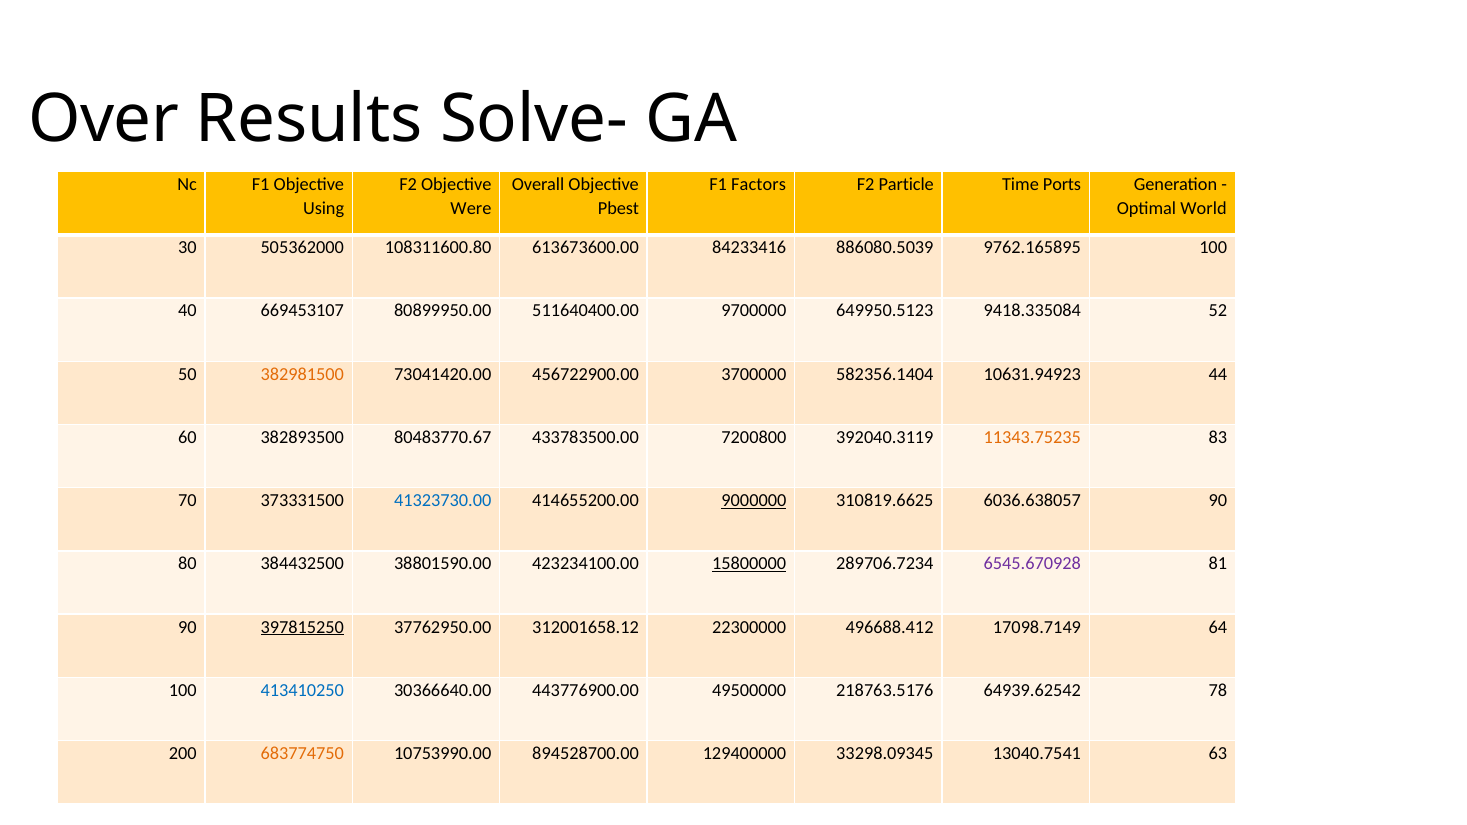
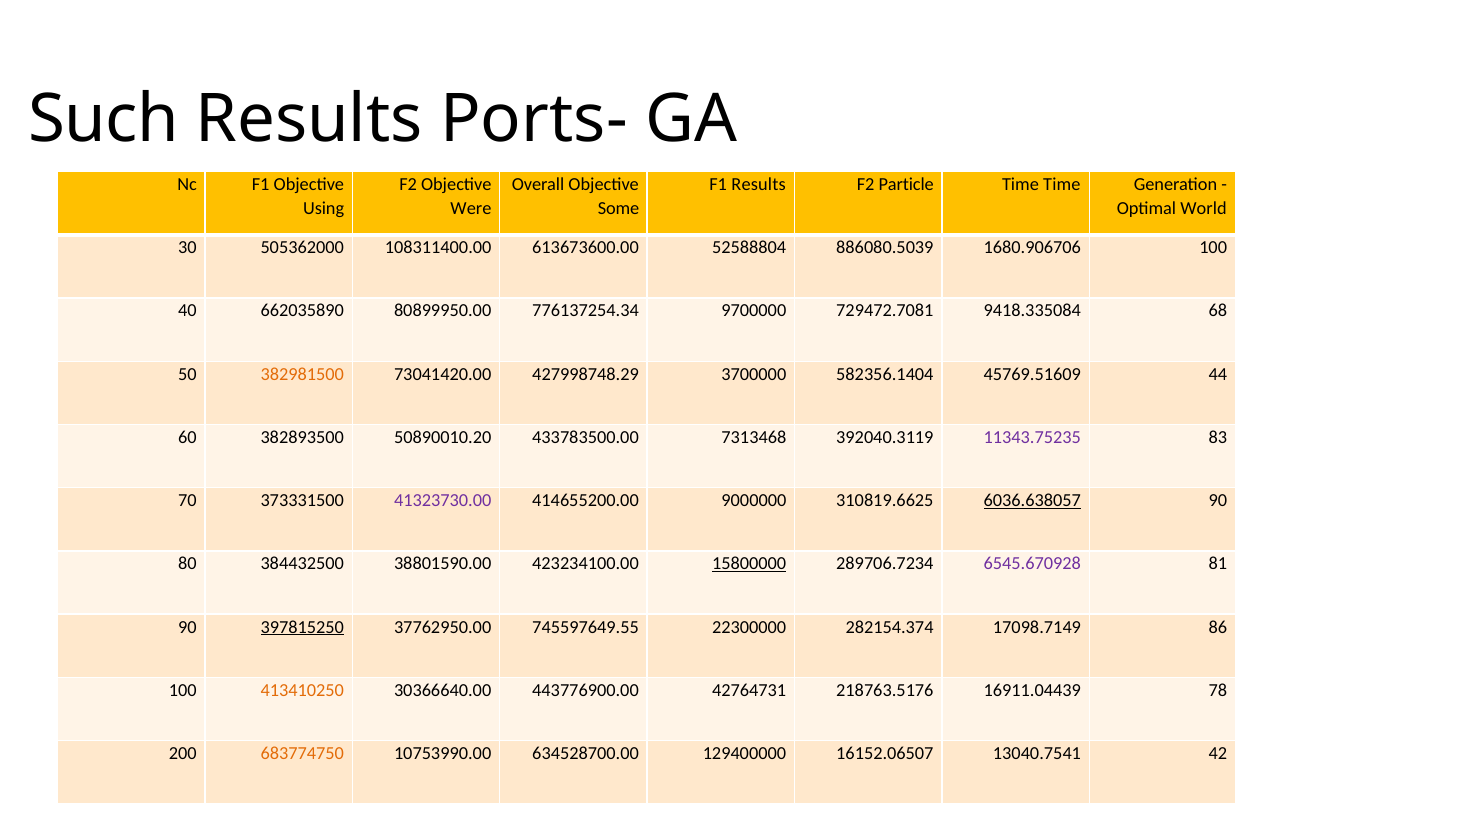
Over: Over -> Such
Solve-: Solve- -> Ports-
F1 Factors: Factors -> Results
Time Ports: Ports -> Time
Pbest: Pbest -> Some
108311600.80: 108311600.80 -> 108311400.00
84233416: 84233416 -> 52588804
9762.165895: 9762.165895 -> 1680.906706
669453107: 669453107 -> 662035890
511640400.00: 511640400.00 -> 776137254.34
649950.5123: 649950.5123 -> 729472.7081
52: 52 -> 68
456722900.00: 456722900.00 -> 427998748.29
10631.94923: 10631.94923 -> 45769.51609
80483770.67: 80483770.67 -> 50890010.20
7200800: 7200800 -> 7313468
11343.75235 colour: orange -> purple
41323730.00 colour: blue -> purple
9000000 underline: present -> none
6036.638057 underline: none -> present
312001658.12: 312001658.12 -> 745597649.55
496688.412: 496688.412 -> 282154.374
64: 64 -> 86
413410250 colour: blue -> orange
49500000: 49500000 -> 42764731
64939.62542: 64939.62542 -> 16911.04439
894528700.00: 894528700.00 -> 634528700.00
33298.09345: 33298.09345 -> 16152.06507
63: 63 -> 42
